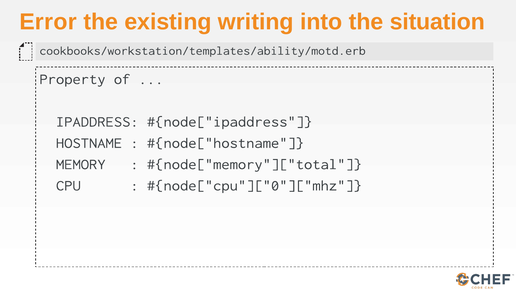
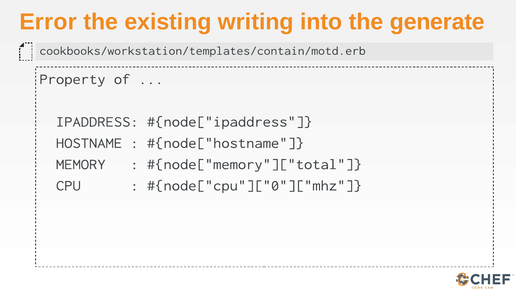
situation: situation -> generate
cookbooks/workstation/templates/ability/motd.erb: cookbooks/workstation/templates/ability/motd.erb -> cookbooks/workstation/templates/contain/motd.erb
